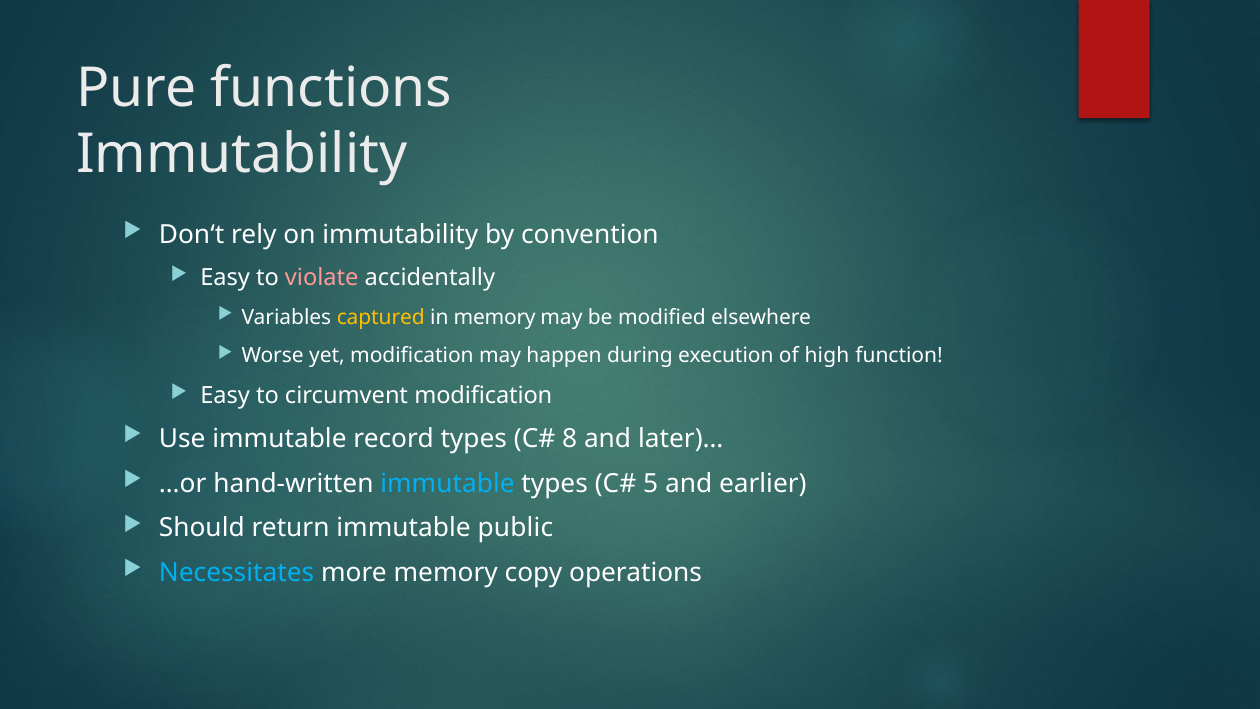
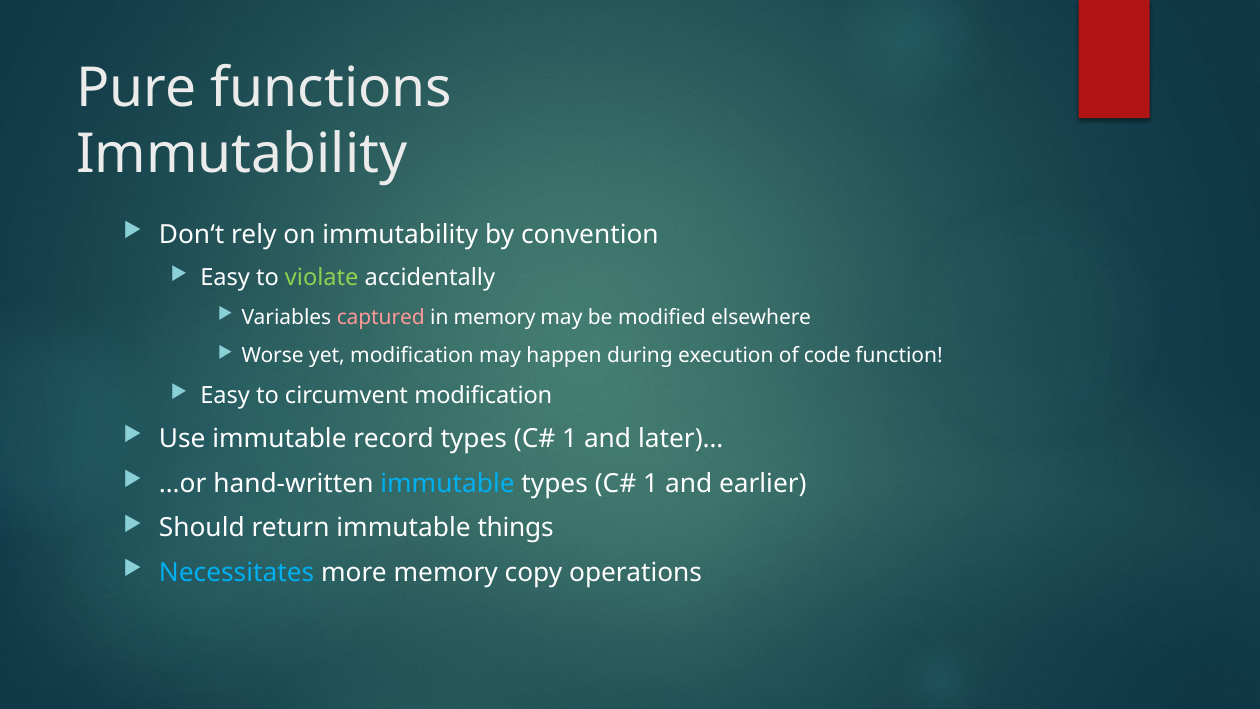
violate colour: pink -> light green
captured colour: yellow -> pink
high: high -> code
8 at (570, 439): 8 -> 1
5 at (651, 483): 5 -> 1
public: public -> things
